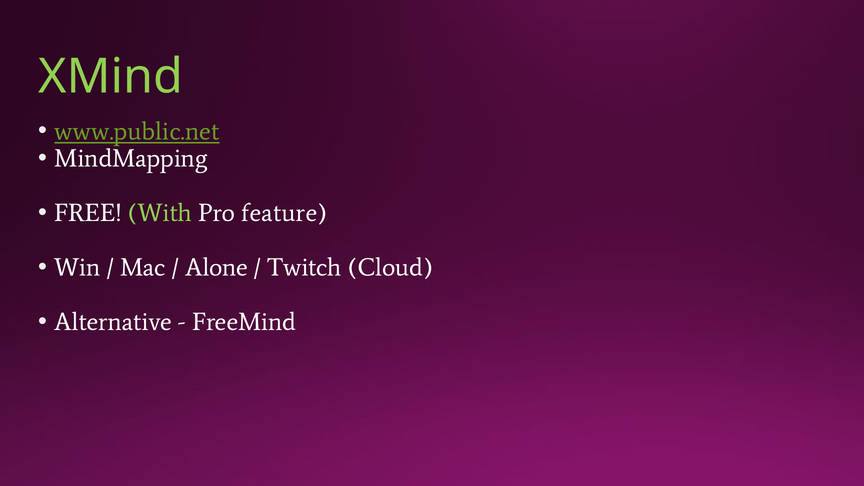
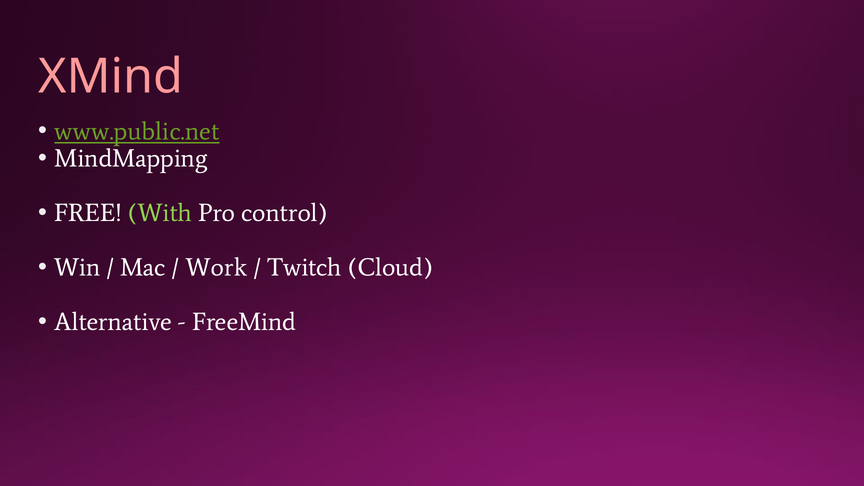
XMind colour: light green -> pink
feature: feature -> control
Alone: Alone -> Work
